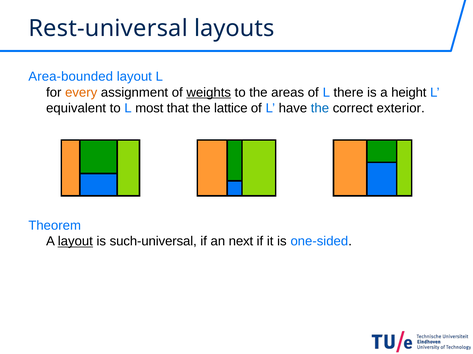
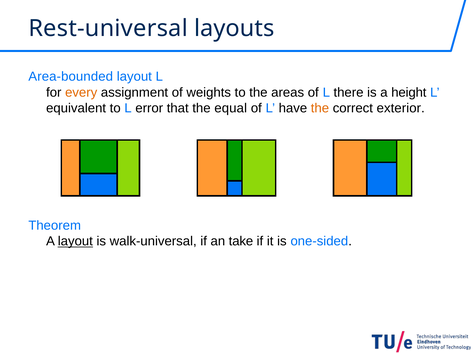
weights underline: present -> none
most: most -> error
lattice: lattice -> equal
the at (320, 108) colour: blue -> orange
such-universal: such-universal -> walk-universal
next: next -> take
